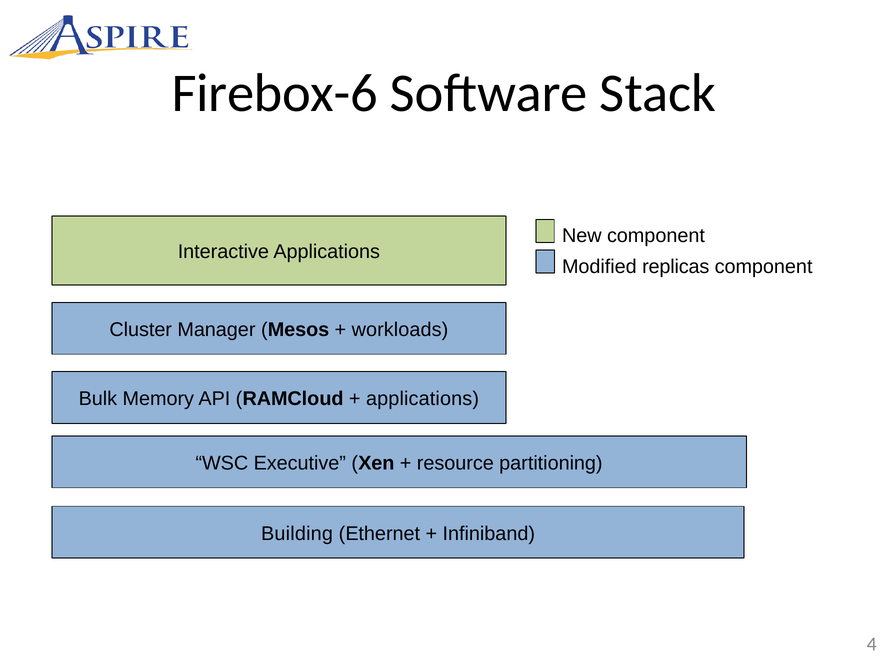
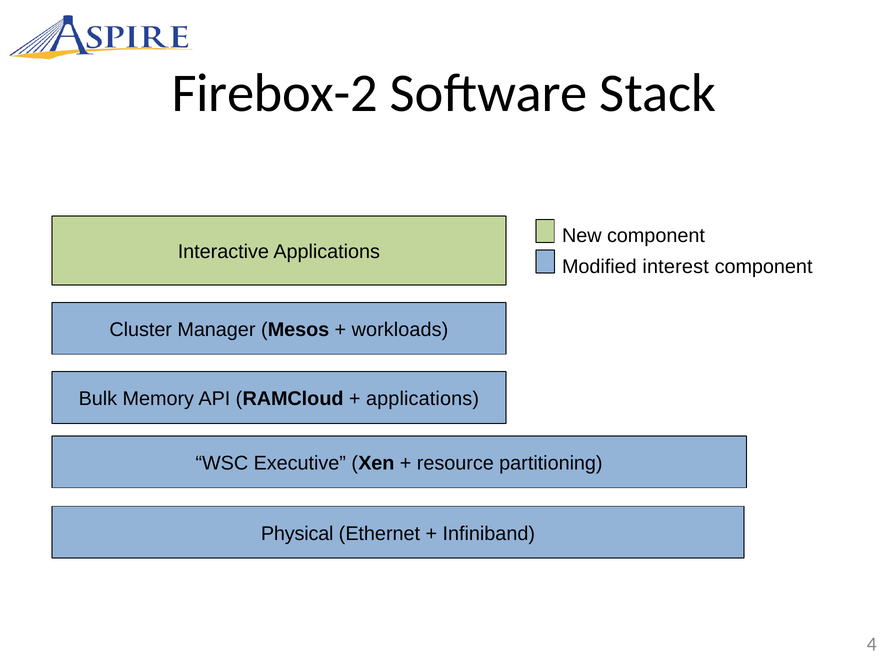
Firebox-6: Firebox-6 -> Firebox-2
replicas: replicas -> interest
Building: Building -> Physical
